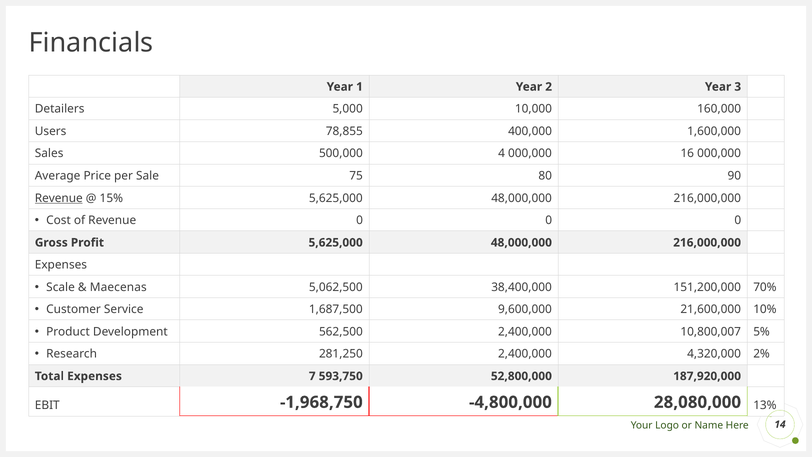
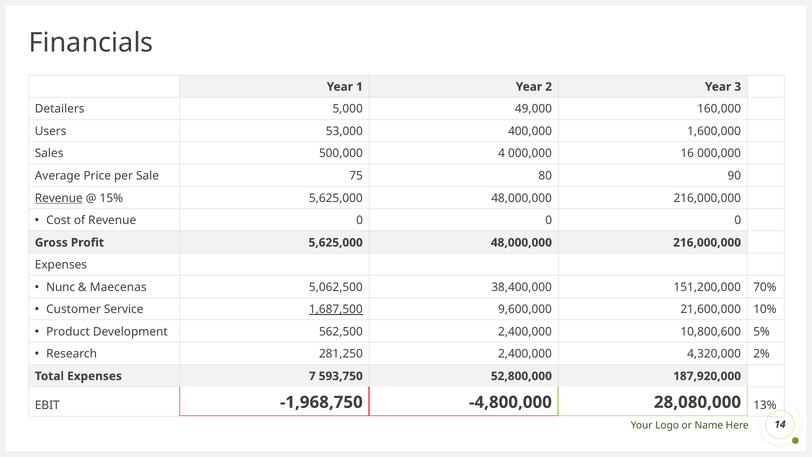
10,000: 10,000 -> 49,000
78,855: 78,855 -> 53,000
Scale: Scale -> Nunc
1,687,500 underline: none -> present
10,800,007: 10,800,007 -> 10,800,600
